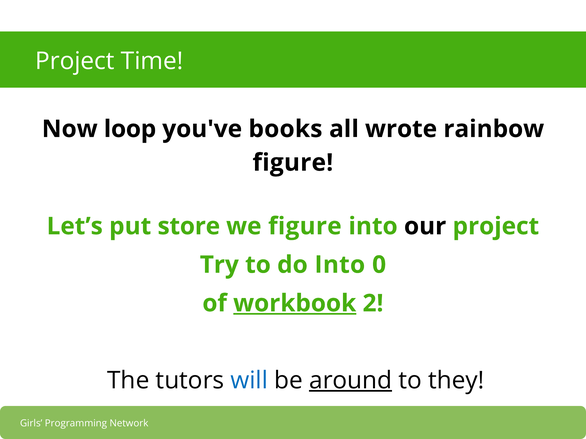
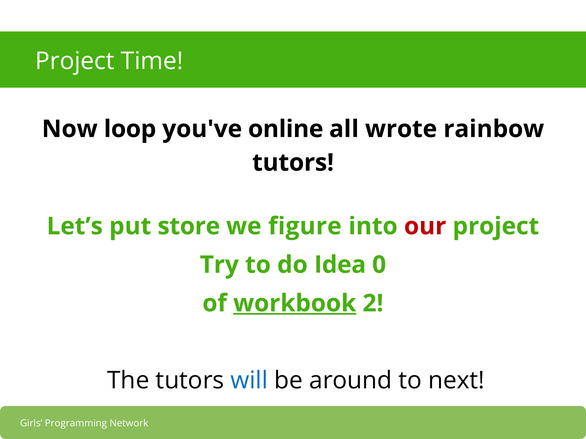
books: books -> online
figure at (293, 163): figure -> tutors
our colour: black -> red
do Into: Into -> Idea
around underline: present -> none
they: they -> next
